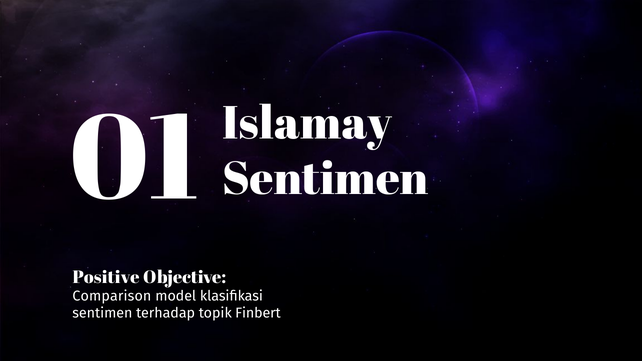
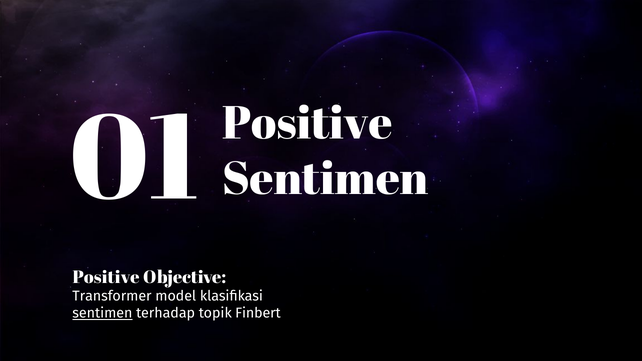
Islamay at (307, 124): Islamay -> Positive
Comparison: Comparison -> Transformer
sentimen at (102, 313) underline: none -> present
